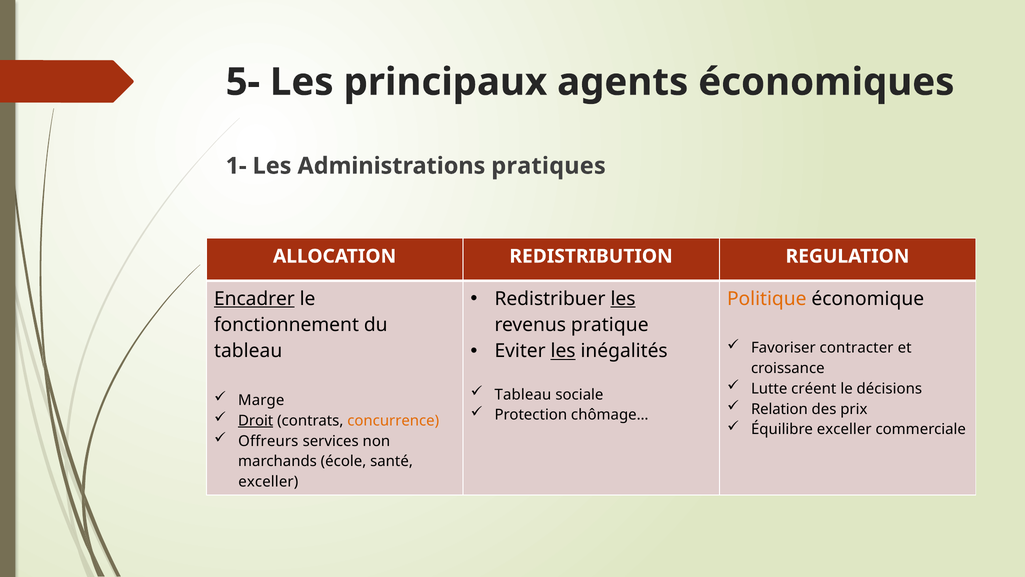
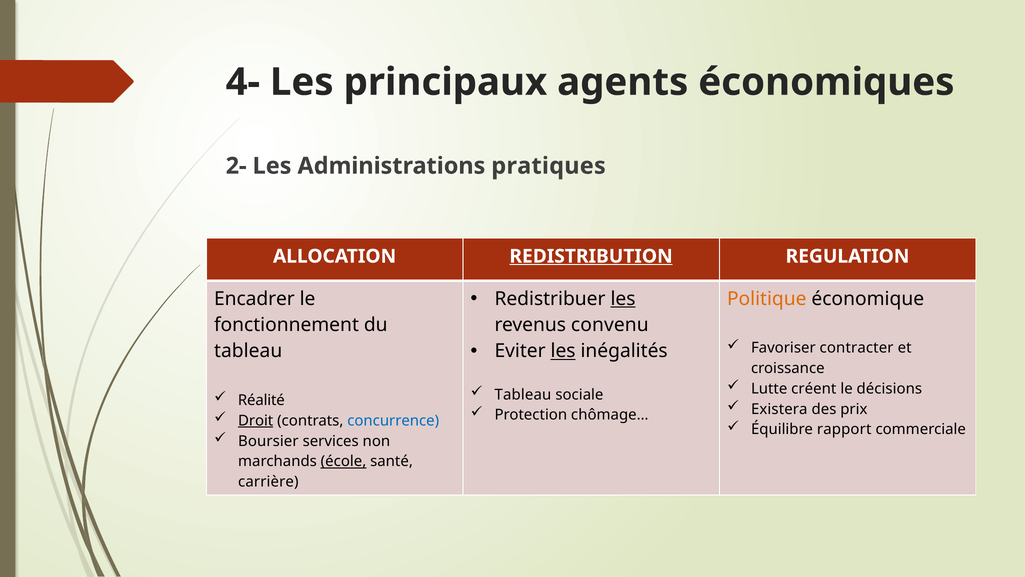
5-: 5- -> 4-
1-: 1- -> 2-
REDISTRIBUTION underline: none -> present
Encadrer underline: present -> none
pratique: pratique -> convenu
Marge: Marge -> Réalité
Relation: Relation -> Existera
concurrence colour: orange -> blue
Équilibre exceller: exceller -> rapport
Offreurs: Offreurs -> Boursier
école underline: none -> present
exceller at (268, 482): exceller -> carrière
